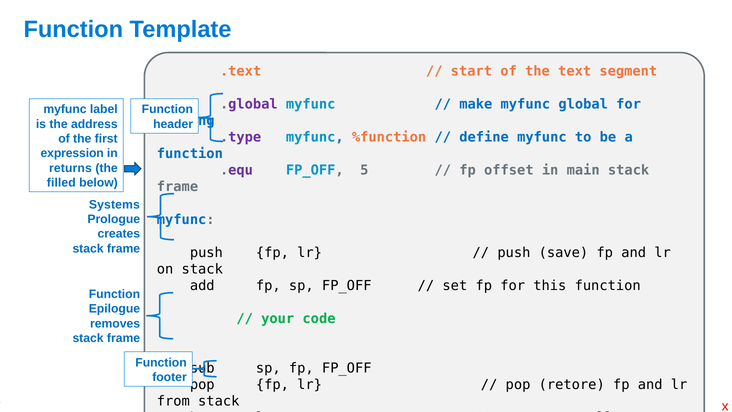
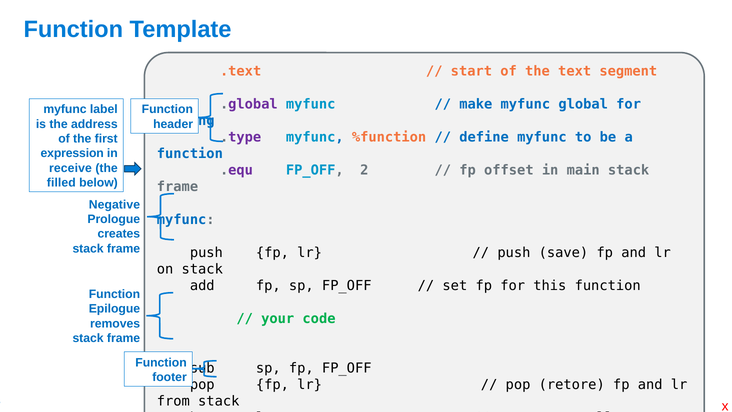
returns: returns -> receive
5: 5 -> 2
Systems: Systems -> Negative
